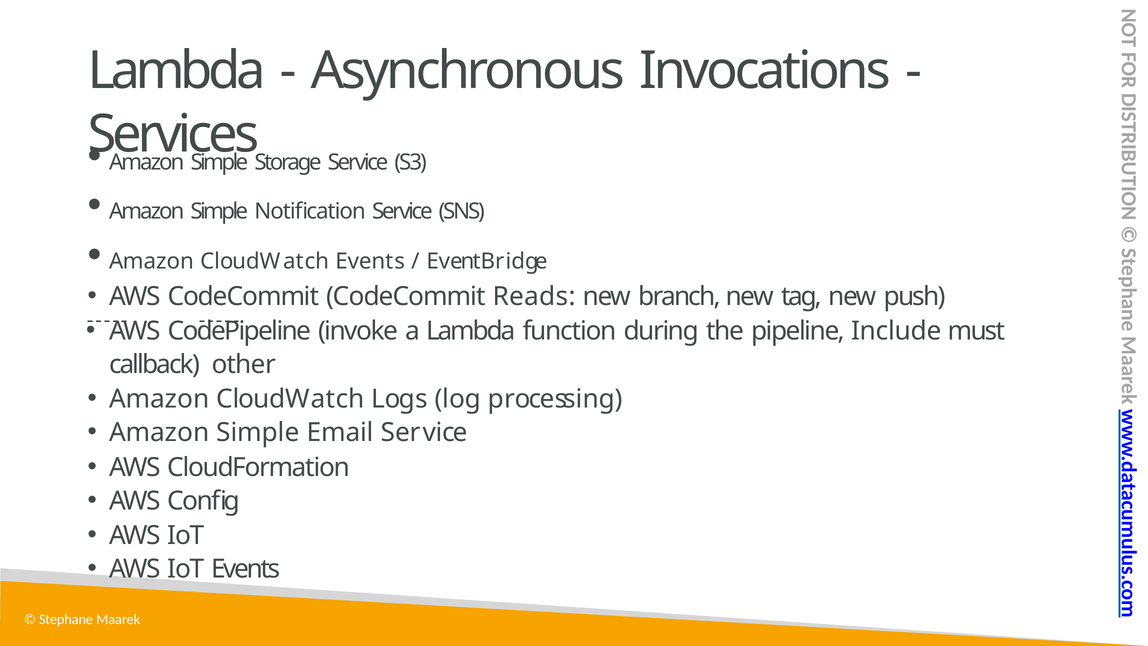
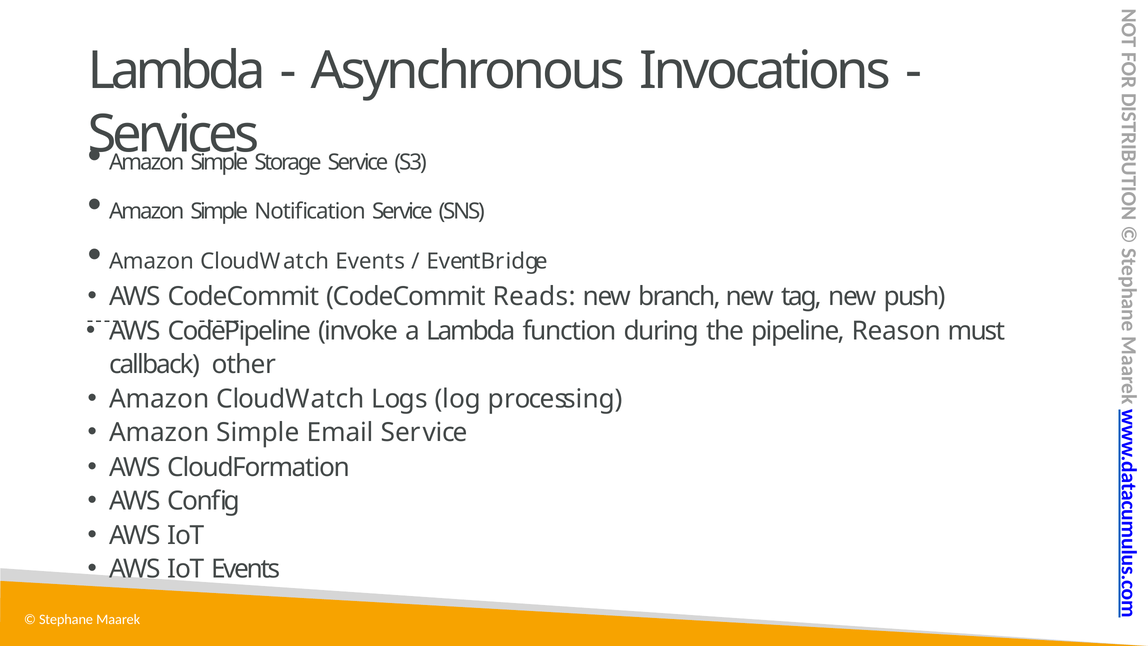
Include: Include -> Reason
